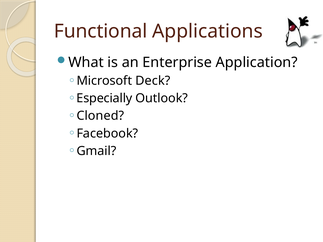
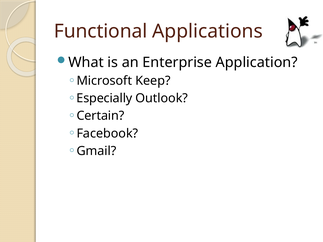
Deck: Deck -> Keep
Cloned: Cloned -> Certain
